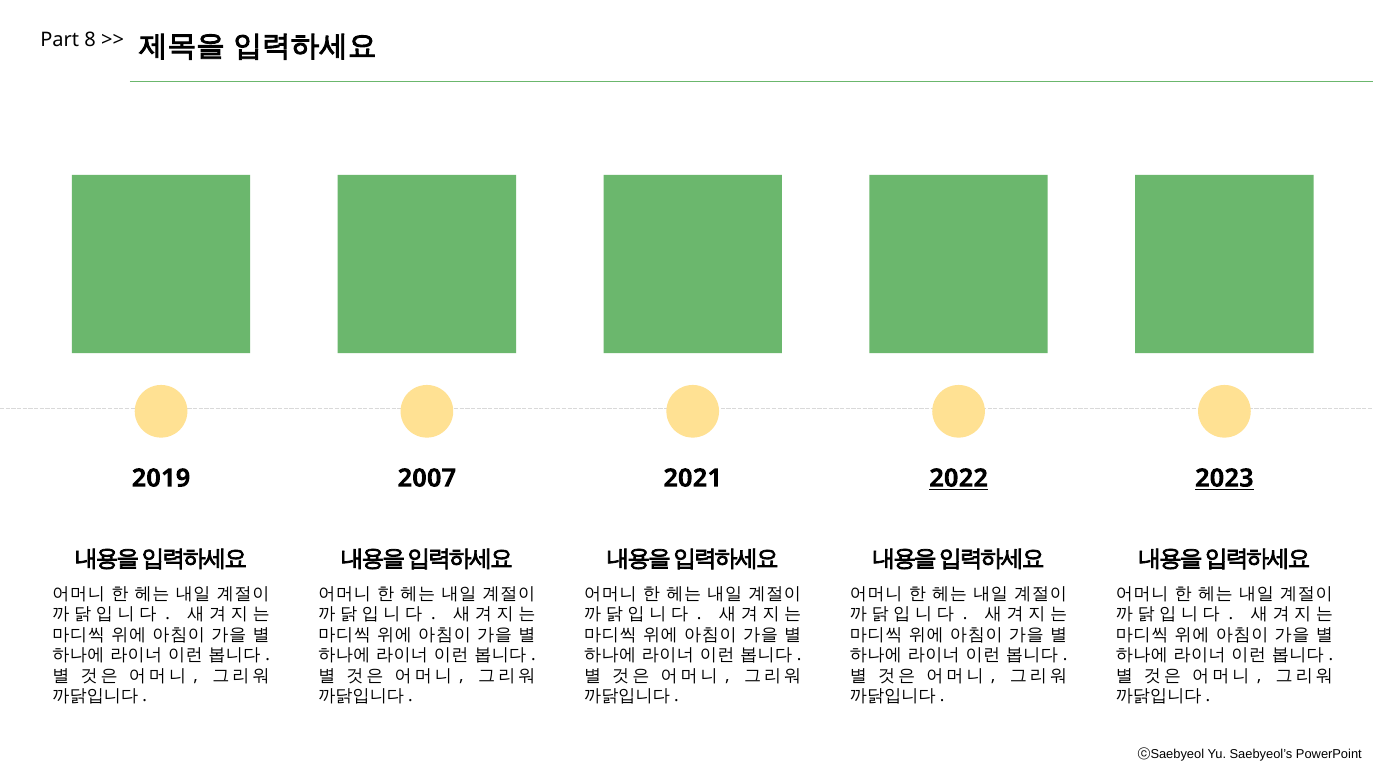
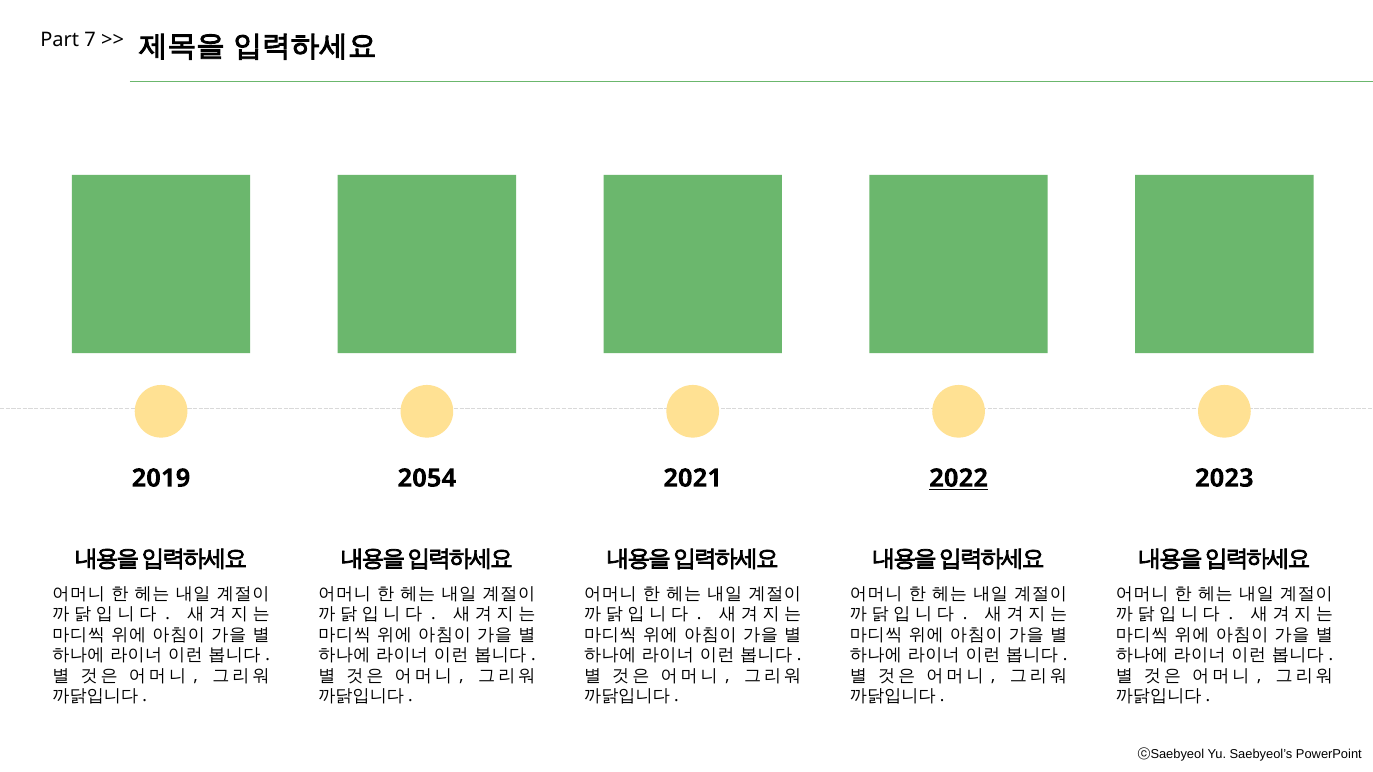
8: 8 -> 7
2007: 2007 -> 2054
2023 underline: present -> none
